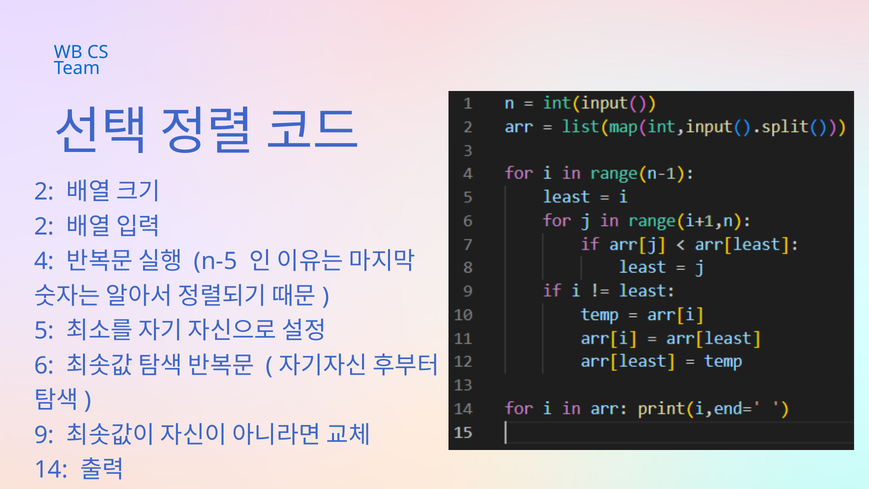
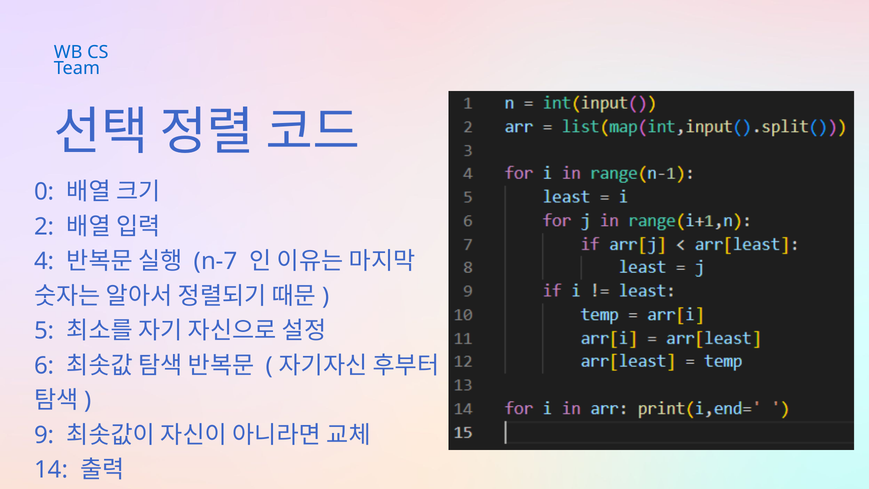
2 at (44, 192): 2 -> 0
n-5: n-5 -> n-7
